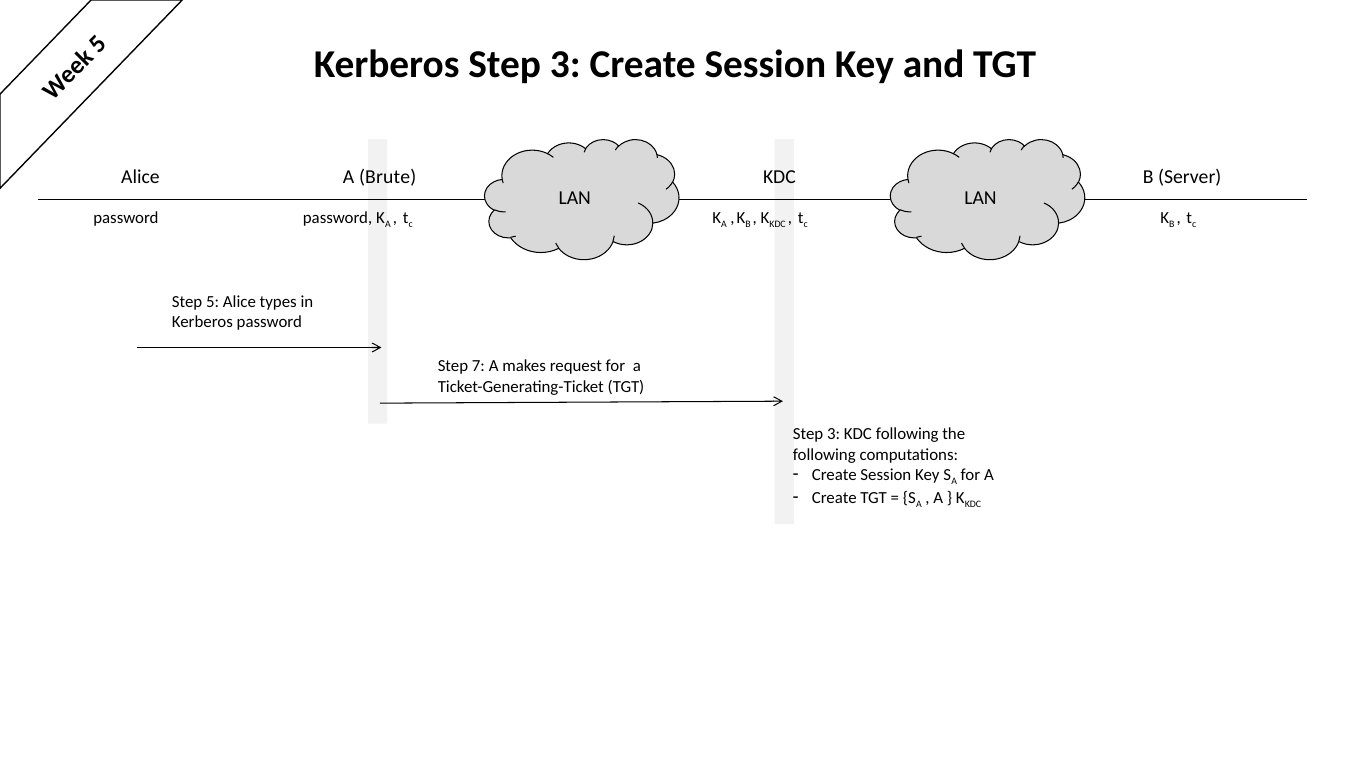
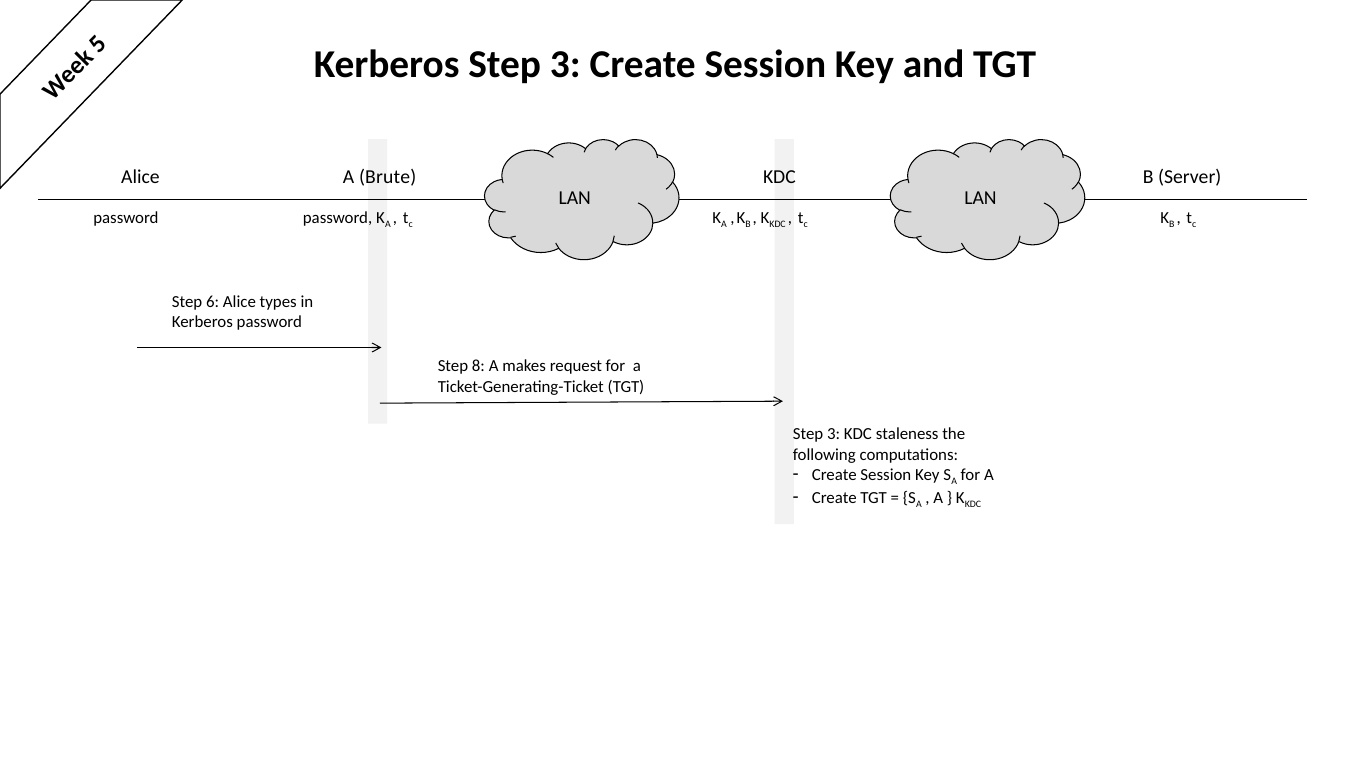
Step 5: 5 -> 6
7: 7 -> 8
KDC following: following -> staleness
